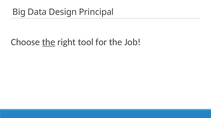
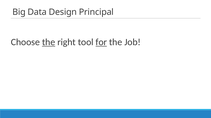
for underline: none -> present
